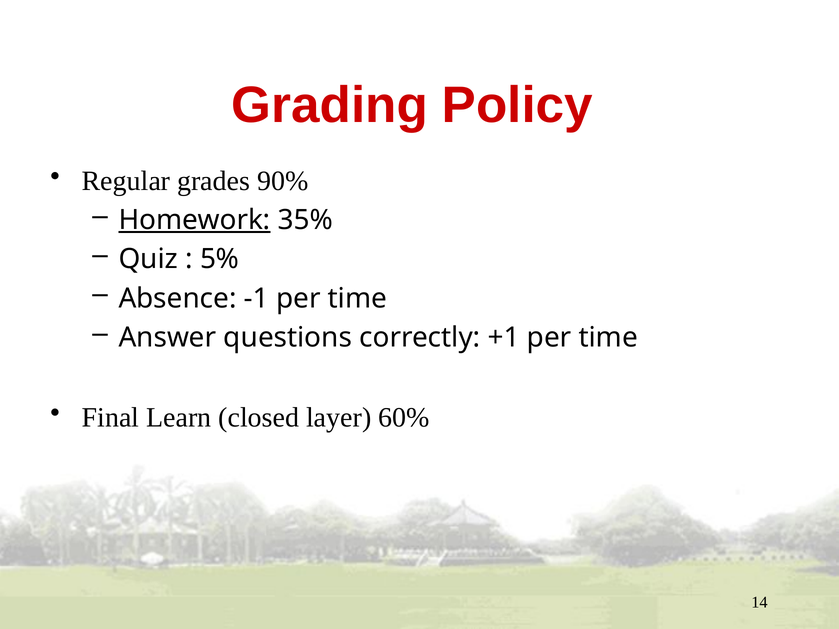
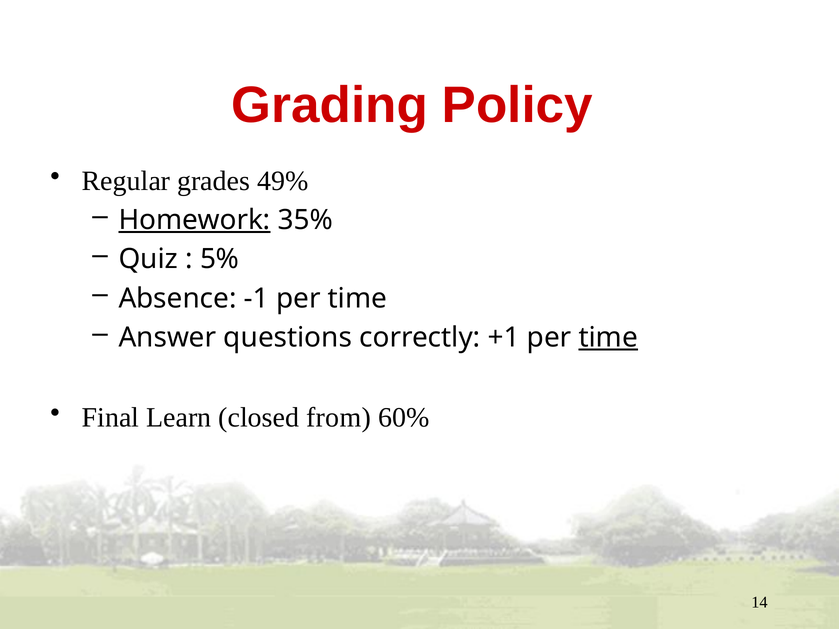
90%: 90% -> 49%
time at (608, 338) underline: none -> present
layer: layer -> from
